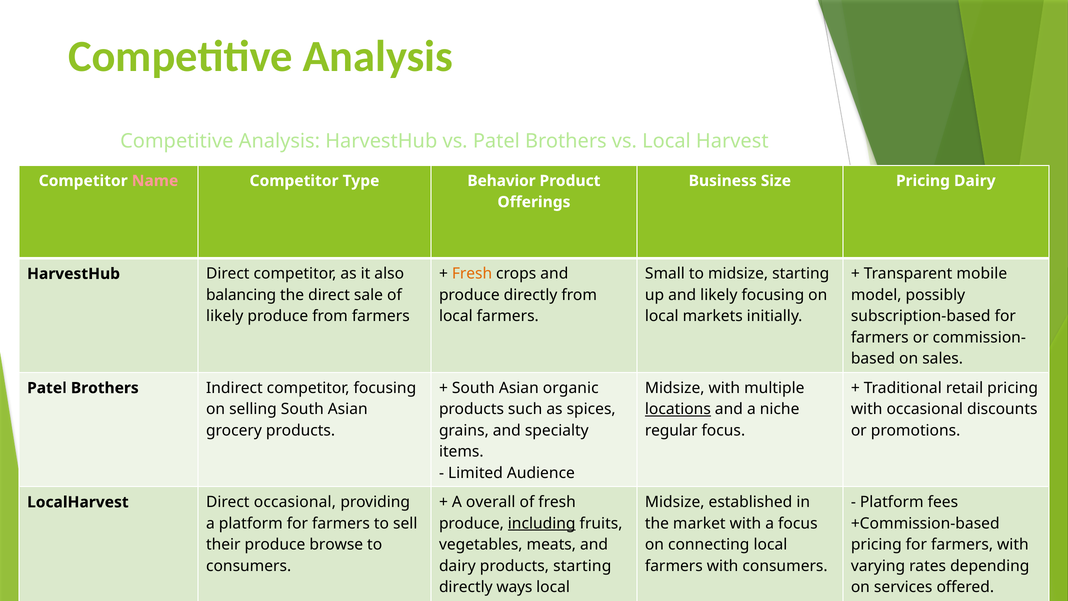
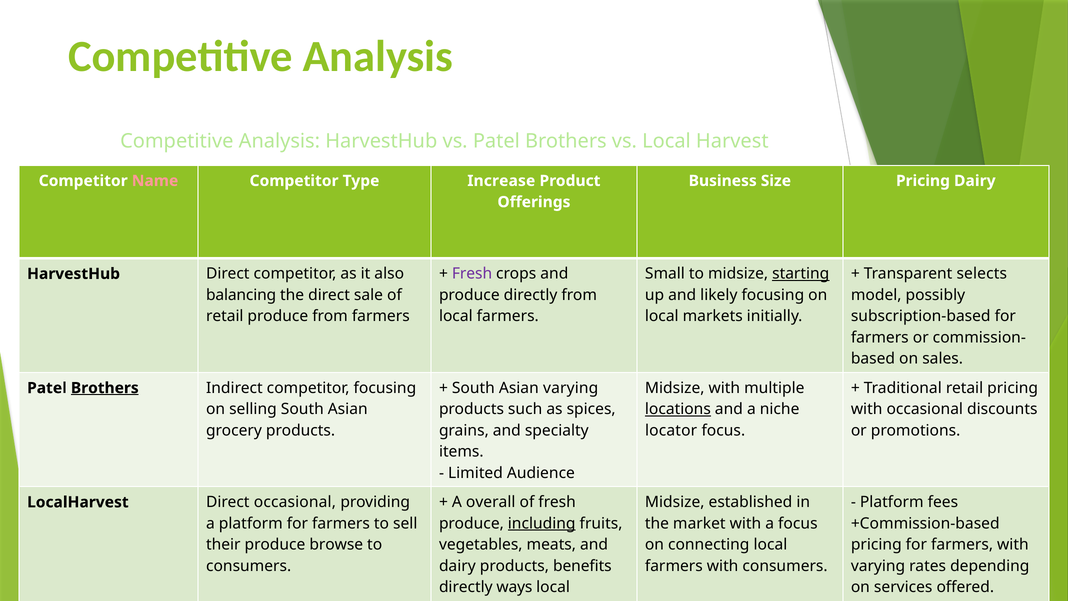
Behavior: Behavior -> Increase
Fresh at (472, 274) colour: orange -> purple
starting at (801, 274) underline: none -> present
mobile: mobile -> selects
likely at (225, 316): likely -> retail
Asian organic: organic -> varying
Brothers at (105, 388) underline: none -> present
regular: regular -> locator
products starting: starting -> benefits
